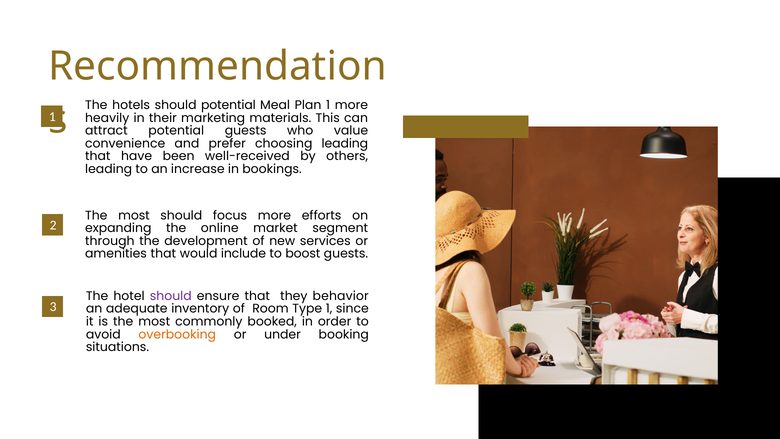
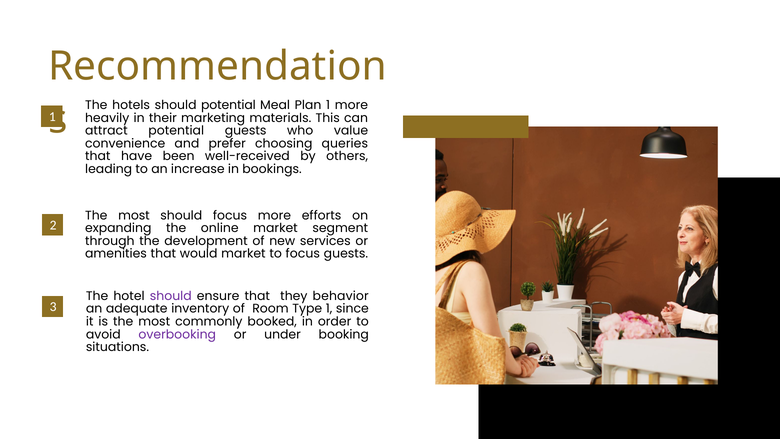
choosing leading: leading -> queries
would include: include -> market
to boost: boost -> focus
overbooking colour: orange -> purple
